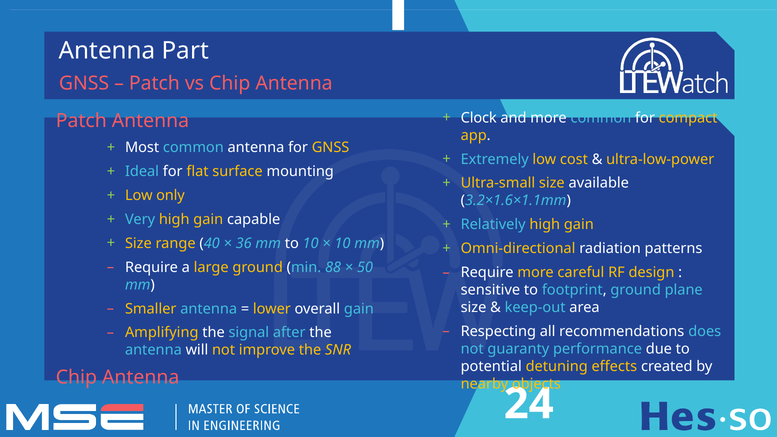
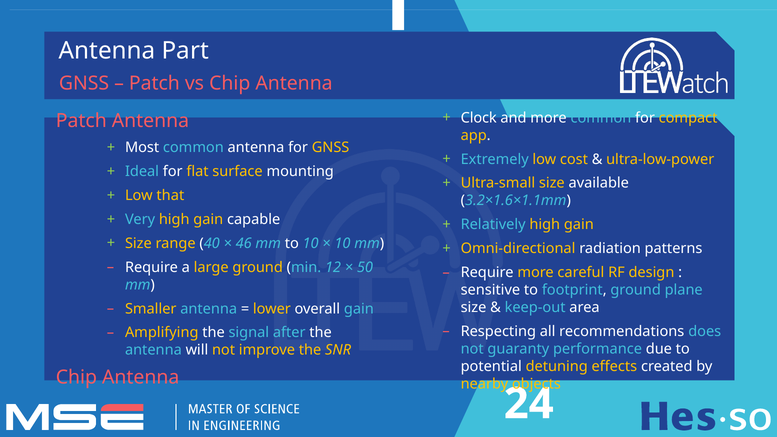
only: only -> that
36: 36 -> 46
88: 88 -> 12
